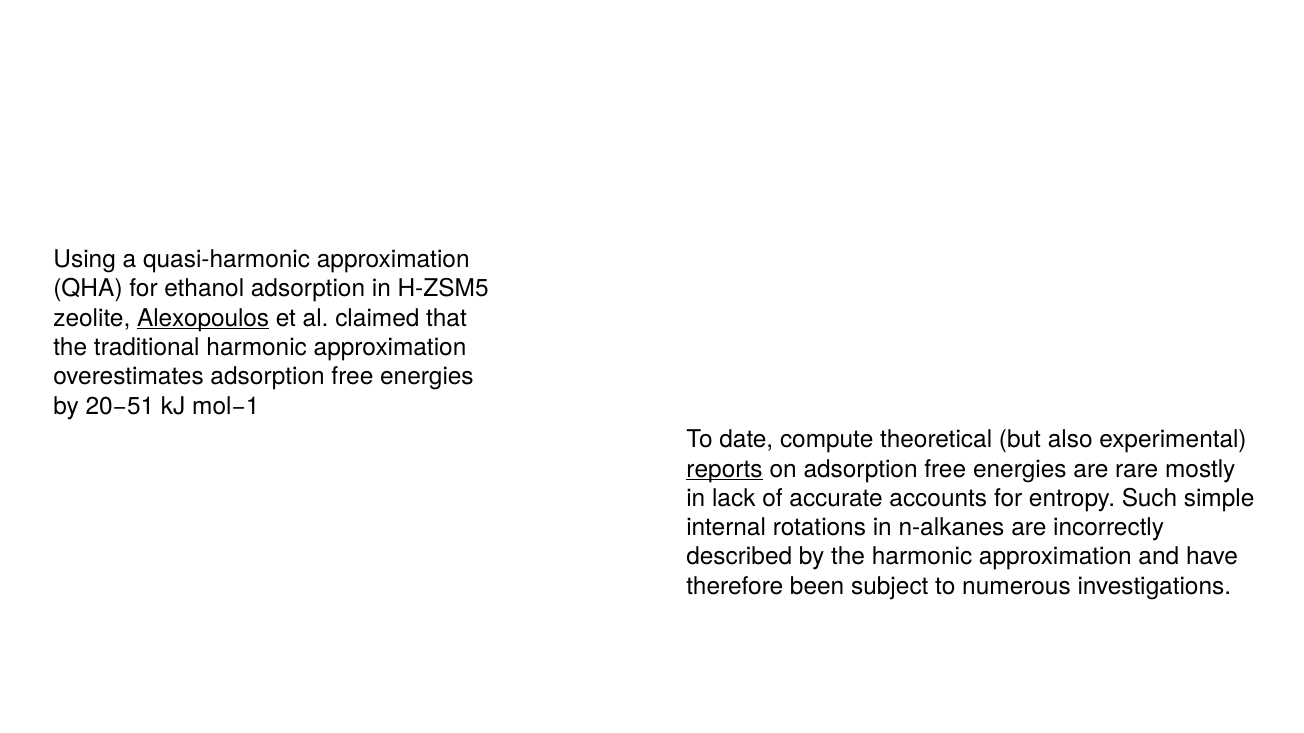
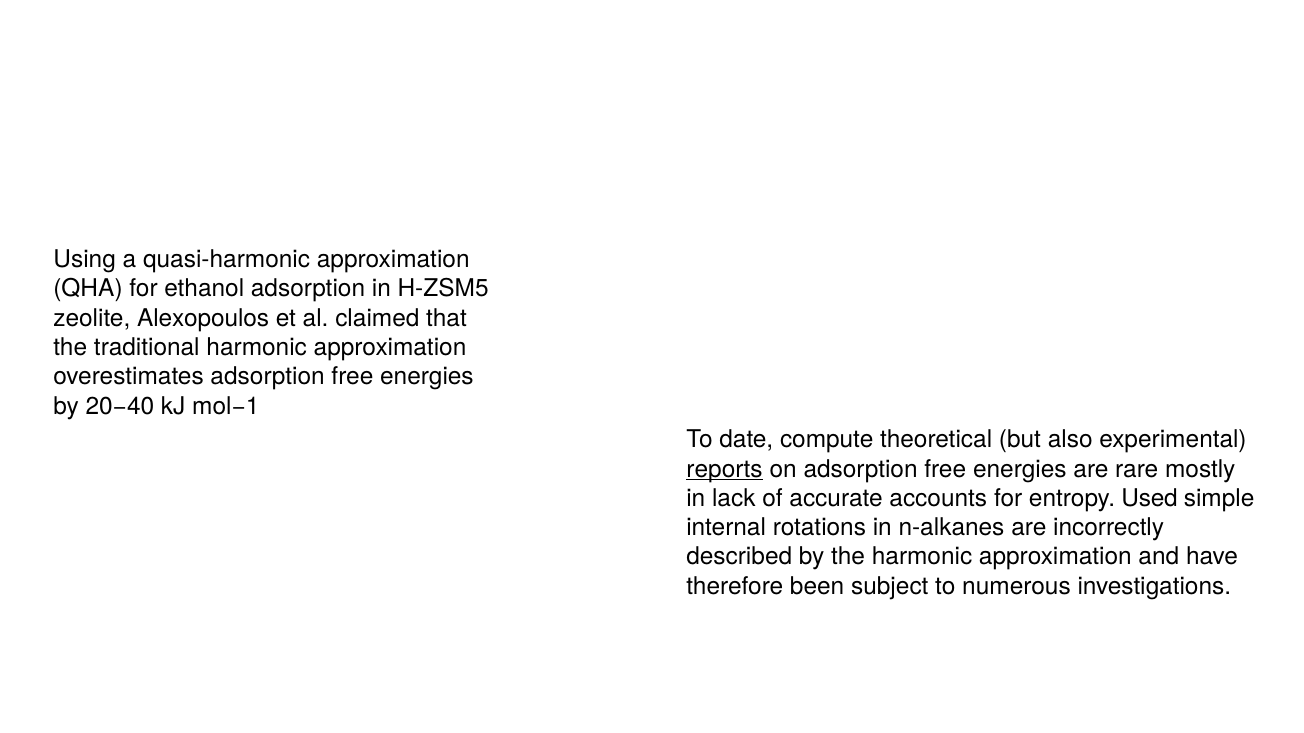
Alexopoulos underline: present -> none
20−51: 20−51 -> 20−40
Such: Such -> Used
